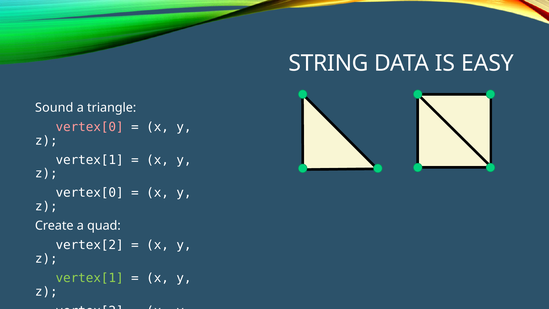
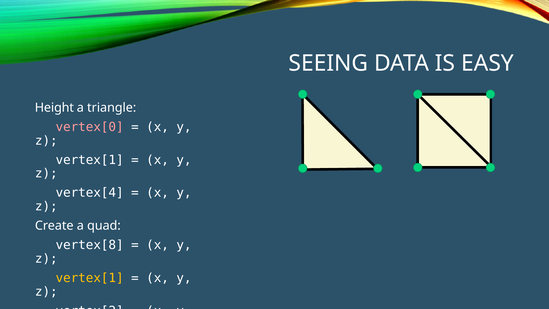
STRING: STRING -> SEEING
Sound: Sound -> Height
vertex[0 at (90, 193): vertex[0 -> vertex[4
vertex[2 at (90, 245): vertex[2 -> vertex[8
vertex[1 at (90, 278) colour: light green -> yellow
